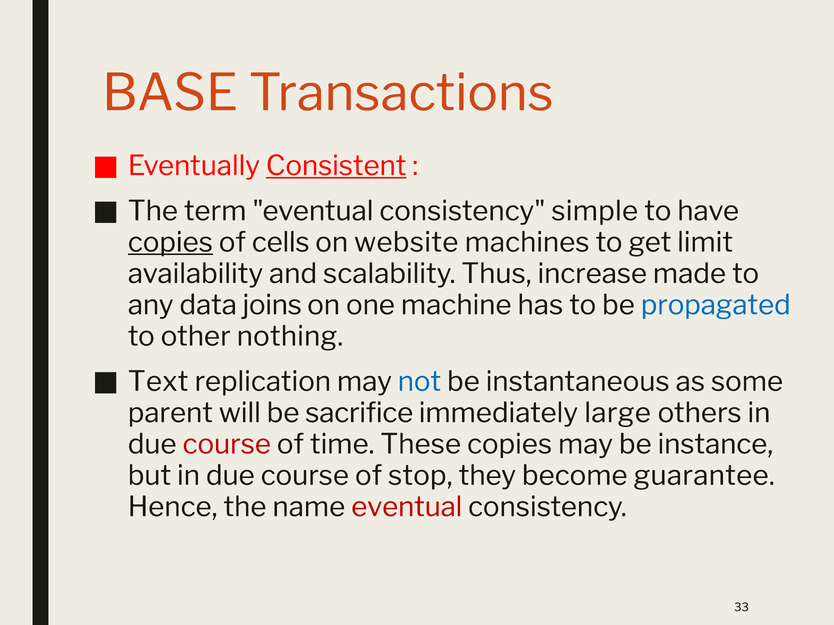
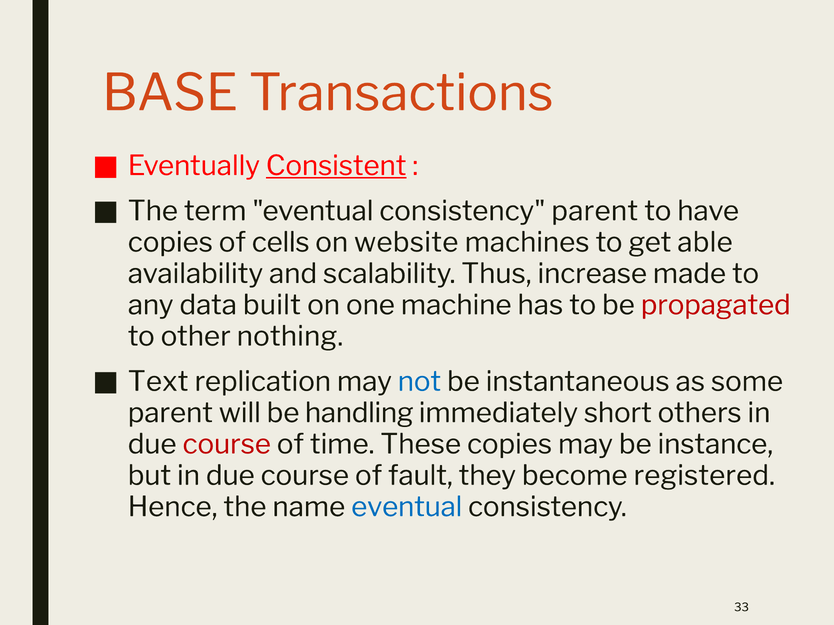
consistency simple: simple -> parent
copies at (170, 243) underline: present -> none
limit: limit -> able
joins: joins -> built
propagated colour: blue -> red
sacrifice: sacrifice -> handling
large: large -> short
stop: stop -> fault
guarantee: guarantee -> registered
eventual at (407, 507) colour: red -> blue
